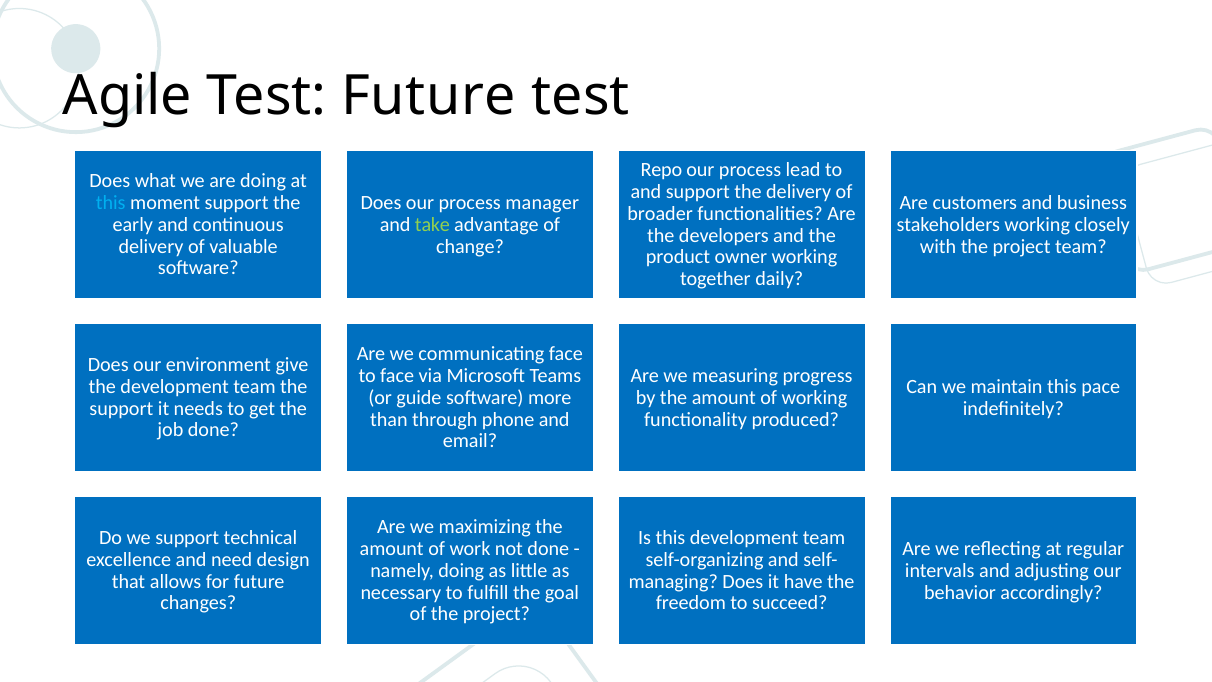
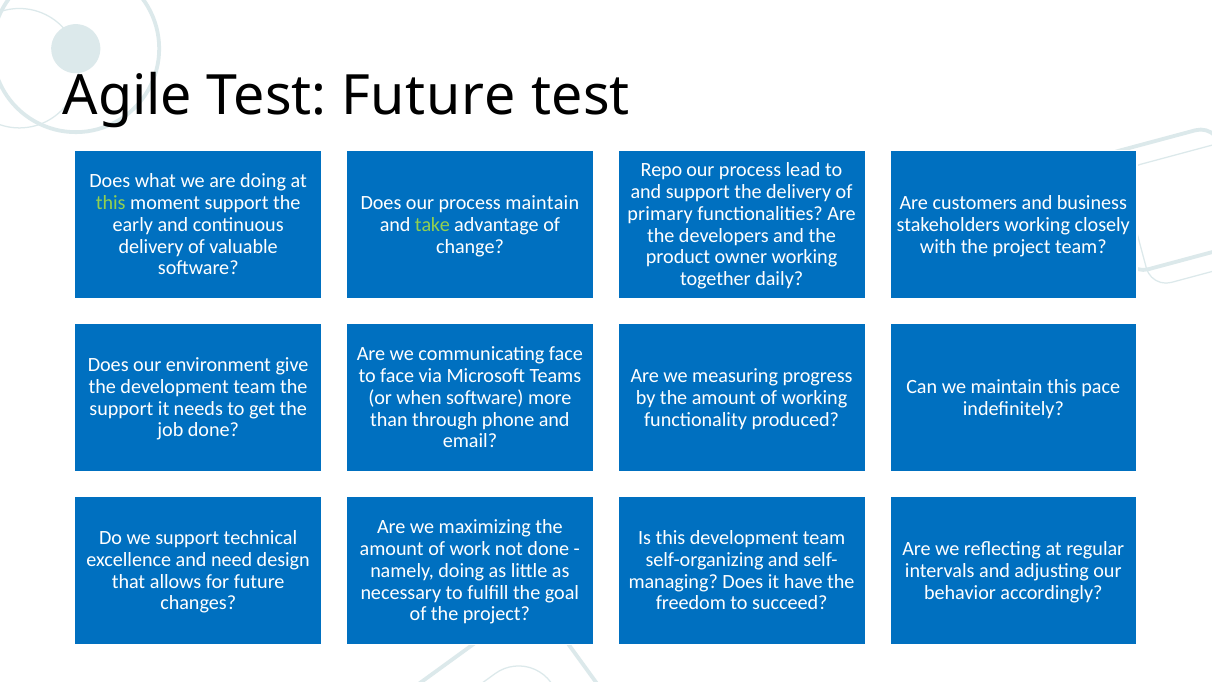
this at (111, 203) colour: light blue -> light green
process manager: manager -> maintain
broader: broader -> primary
guide: guide -> when
